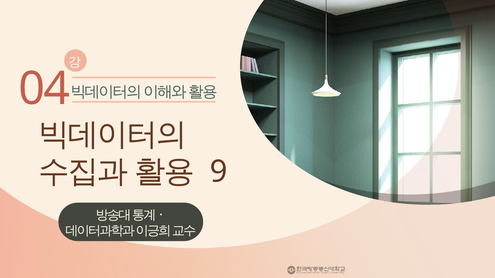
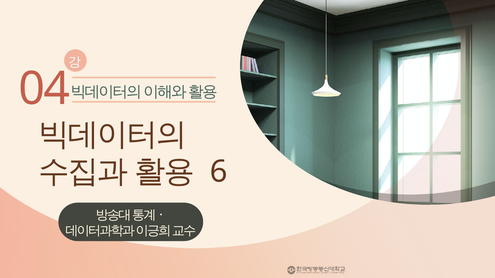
9: 9 -> 6
